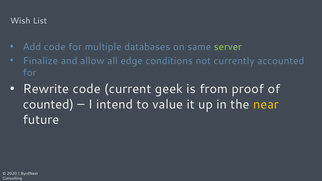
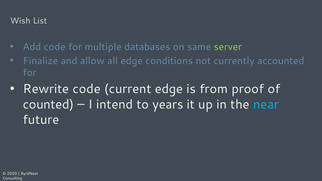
current geek: geek -> edge
value: value -> years
near colour: yellow -> light blue
